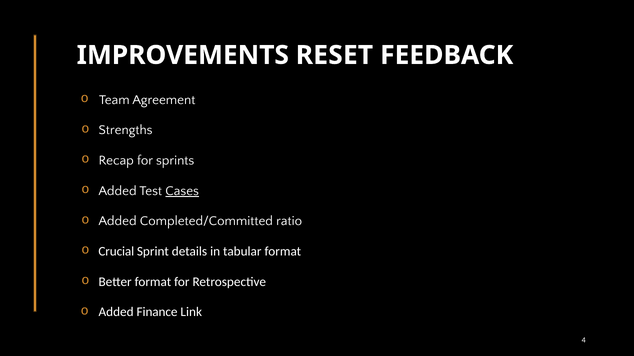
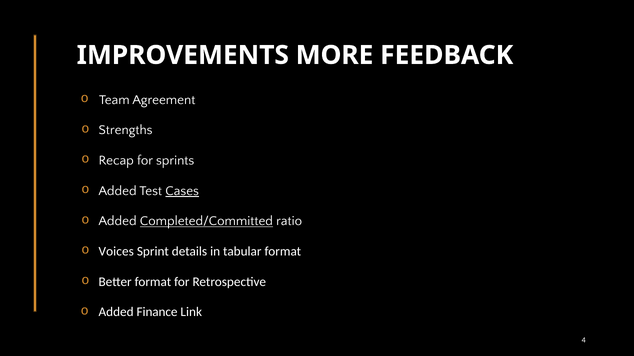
RESET: RESET -> MORE
Completed/Committed underline: none -> present
Crucial: Crucial -> Voices
